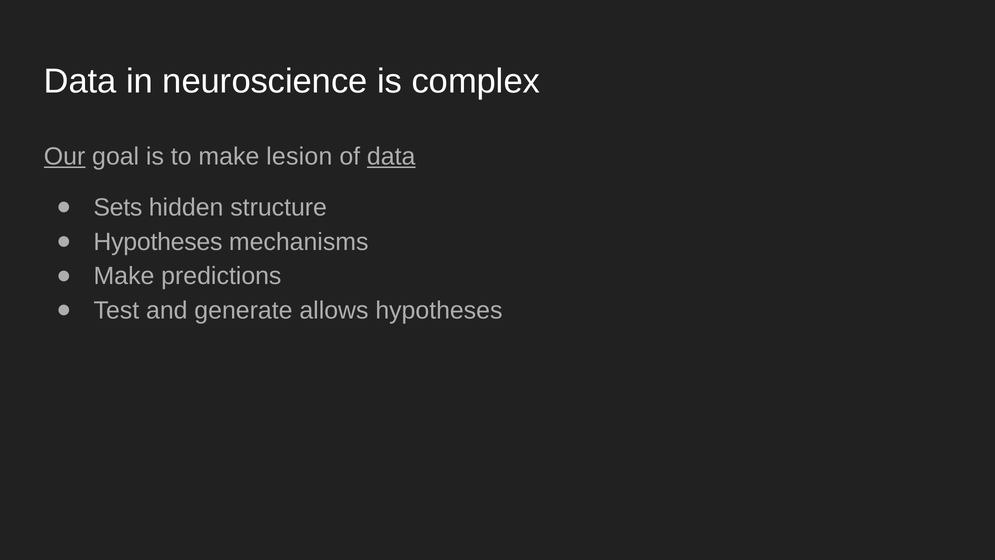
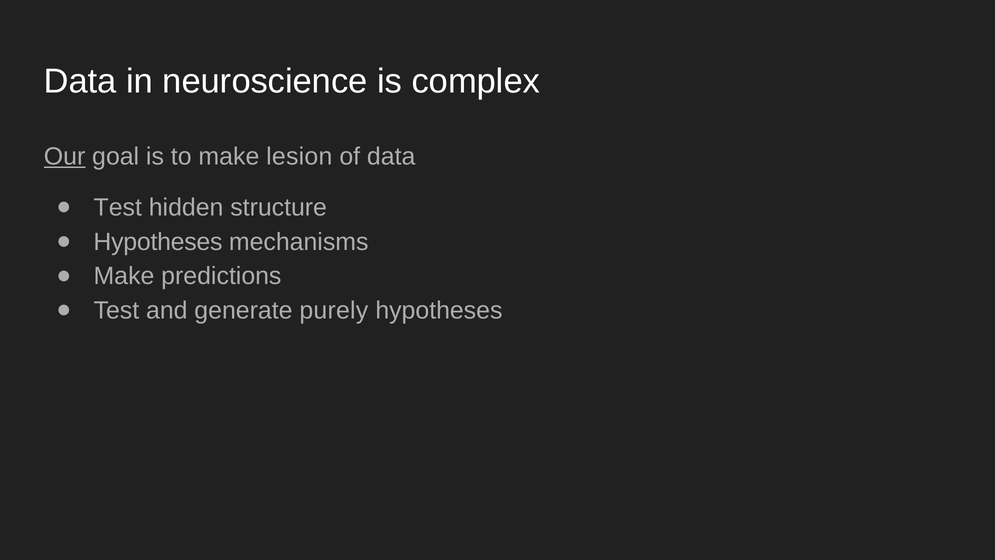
data at (391, 156) underline: present -> none
Sets at (118, 207): Sets -> Test
allows: allows -> purely
